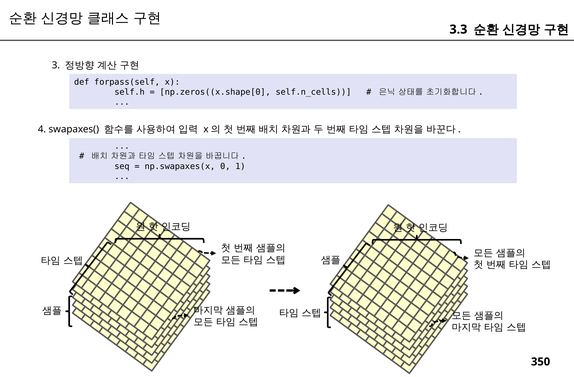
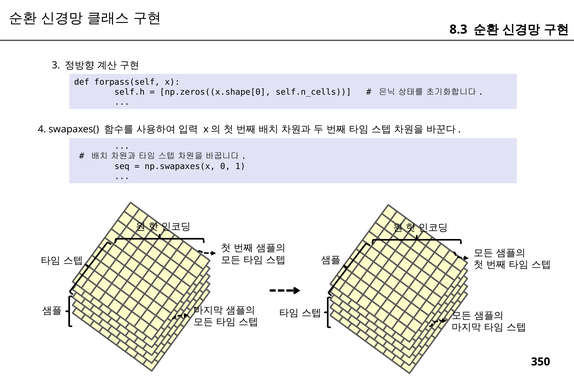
3.3: 3.3 -> 8.3
